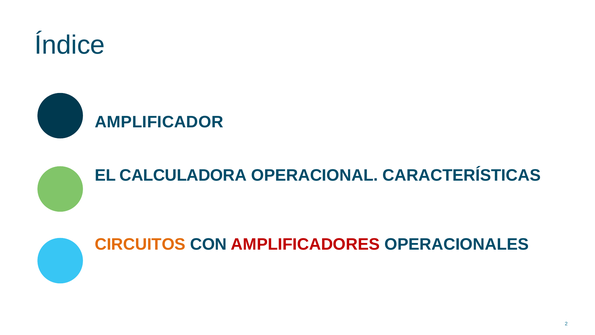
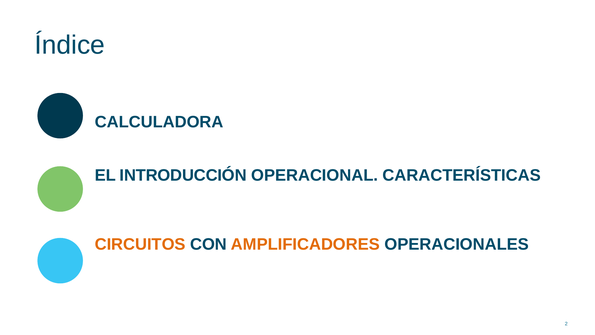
AMPLIFICADOR: AMPLIFICADOR -> CALCULADORA
CALCULADORA: CALCULADORA -> INTRODUCCIÓN
AMPLIFICADORES colour: red -> orange
